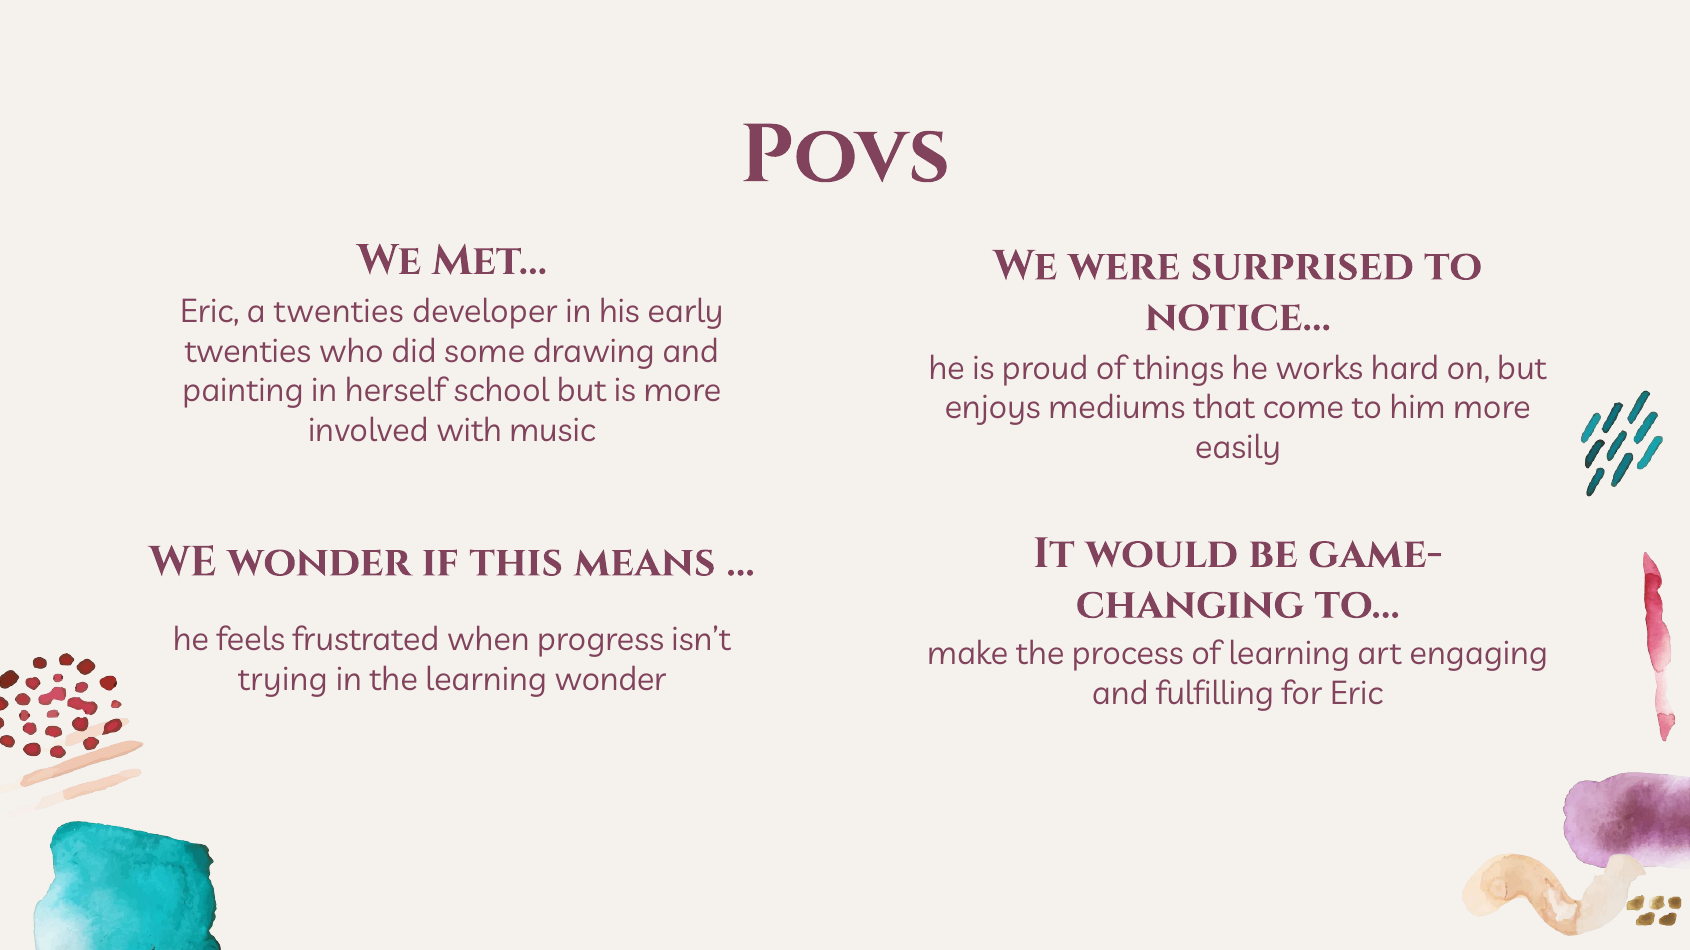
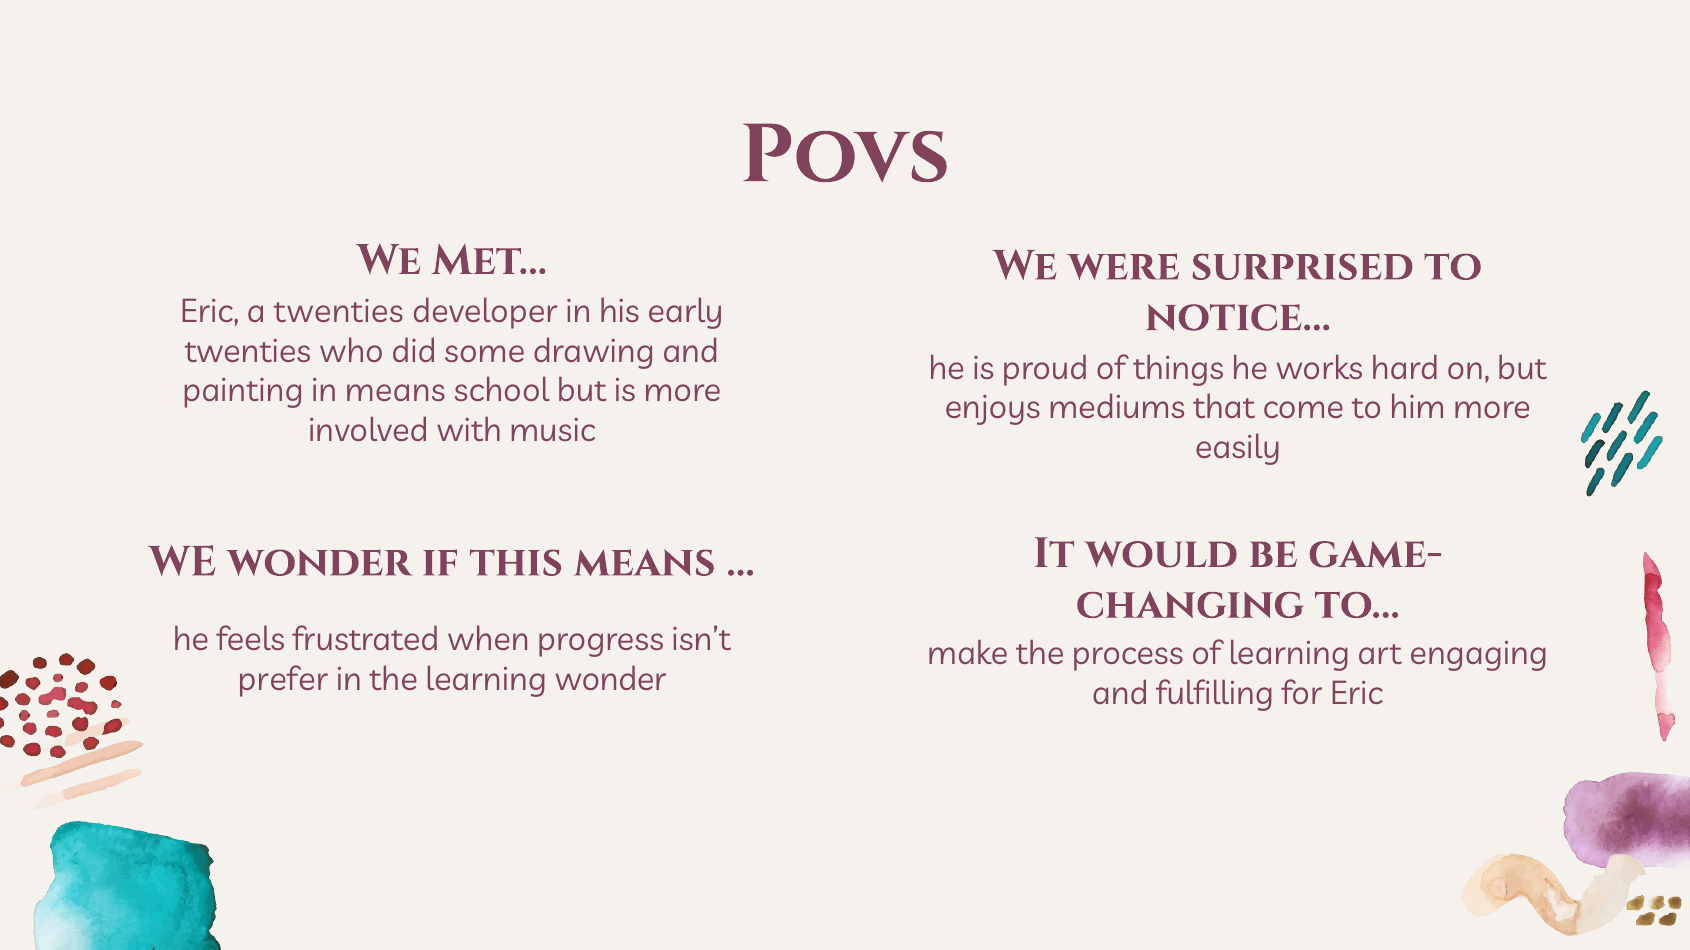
in herself: herself -> means
trying: trying -> prefer
